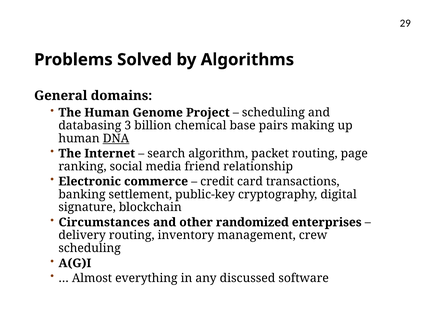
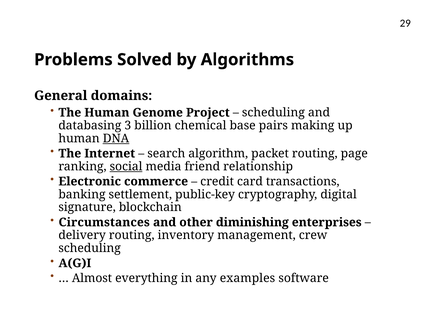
social underline: none -> present
randomized: randomized -> diminishing
discussed: discussed -> examples
